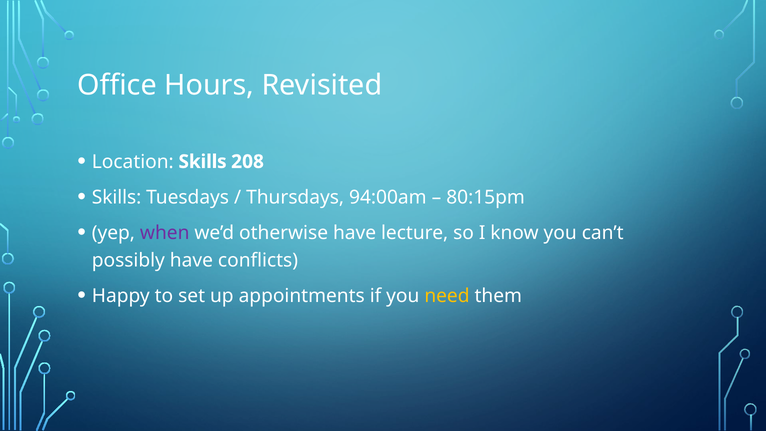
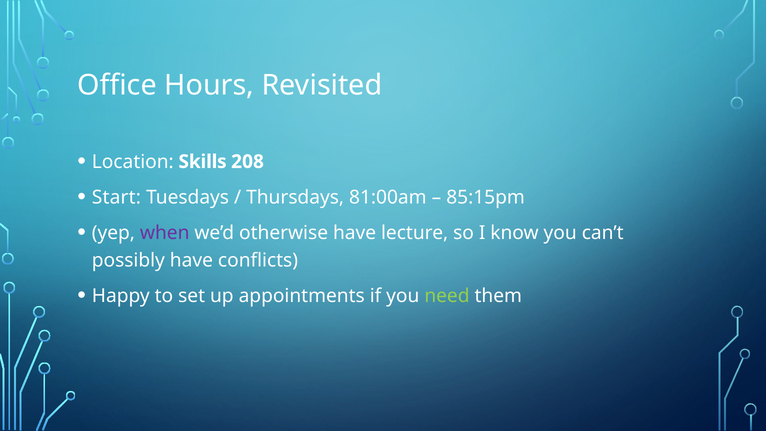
Skills at (117, 197): Skills -> Start
94:00am: 94:00am -> 81:00am
80:15pm: 80:15pm -> 85:15pm
need colour: yellow -> light green
